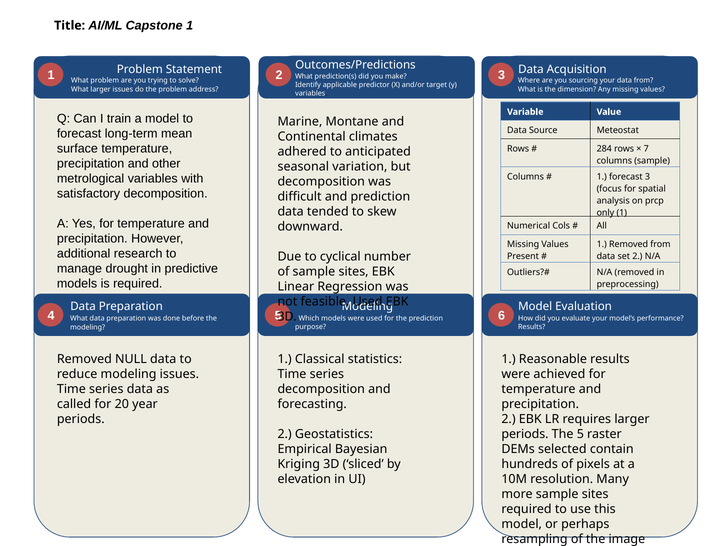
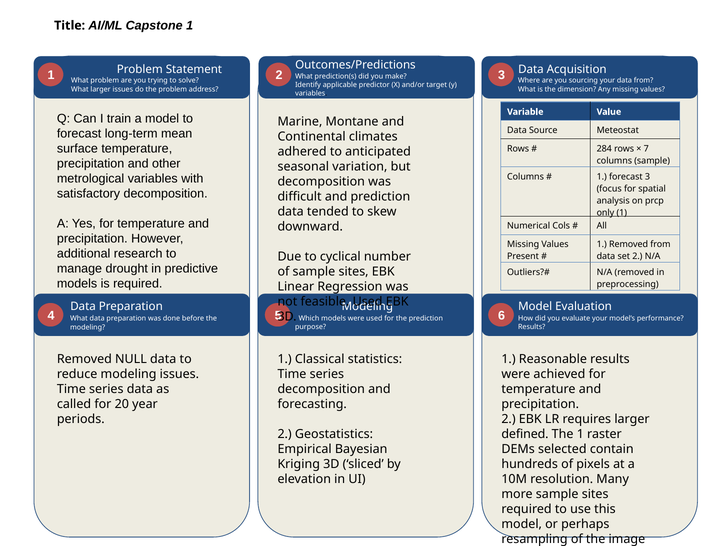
periods at (525, 434): periods -> defined
The 5: 5 -> 1
